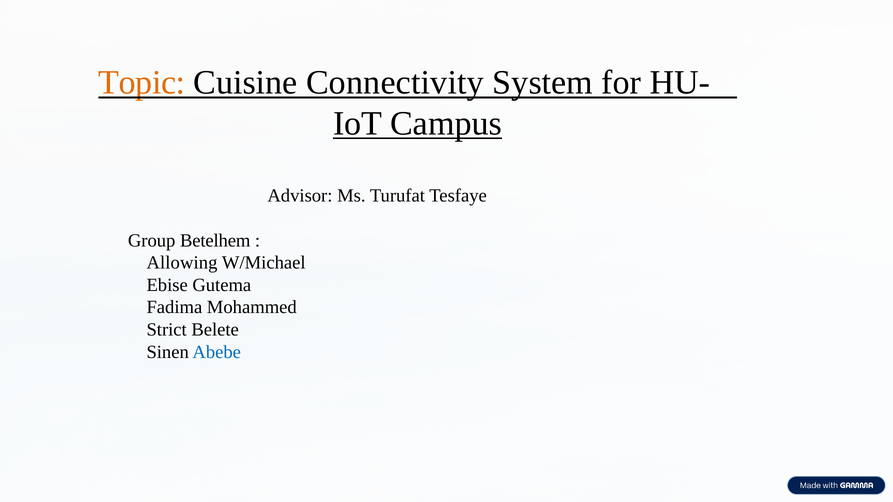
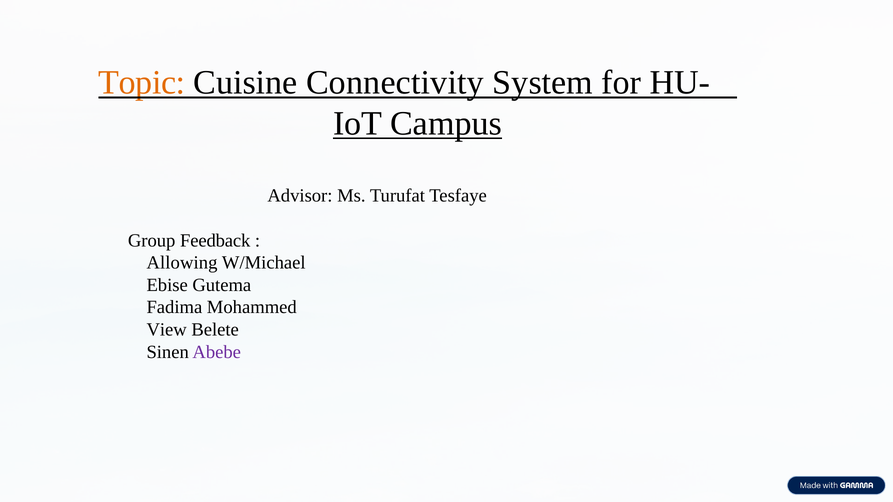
Betelhem: Betelhem -> Feedback
Strict: Strict -> View
Abebe colour: blue -> purple
